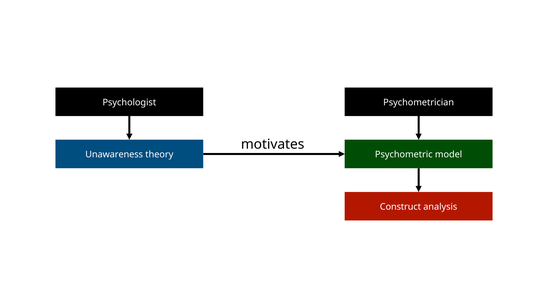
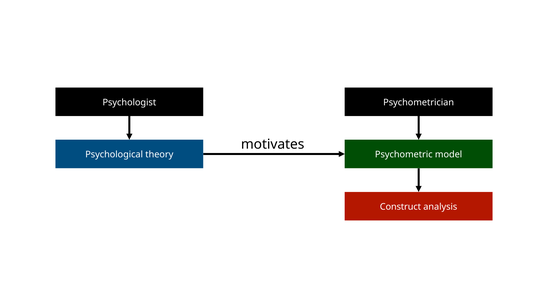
Unawareness: Unawareness -> Psychological
